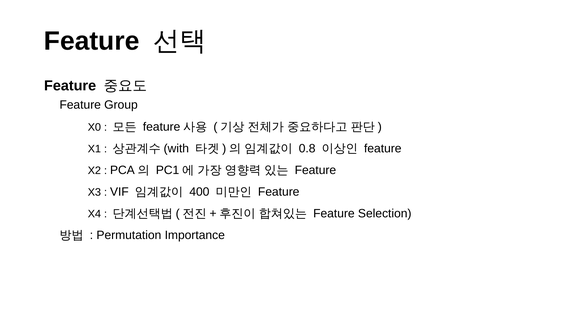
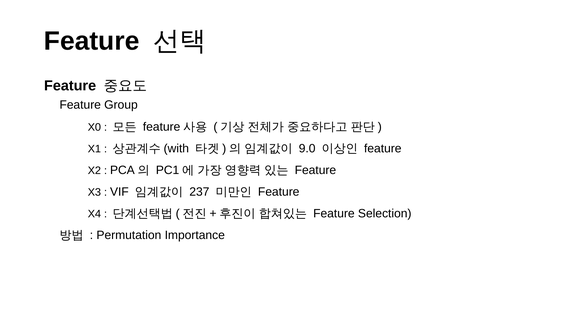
0.8: 0.8 -> 9.0
400: 400 -> 237
